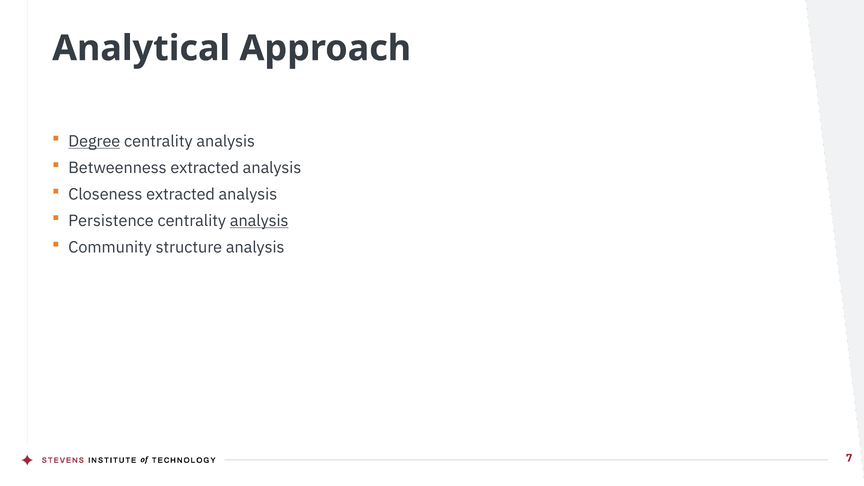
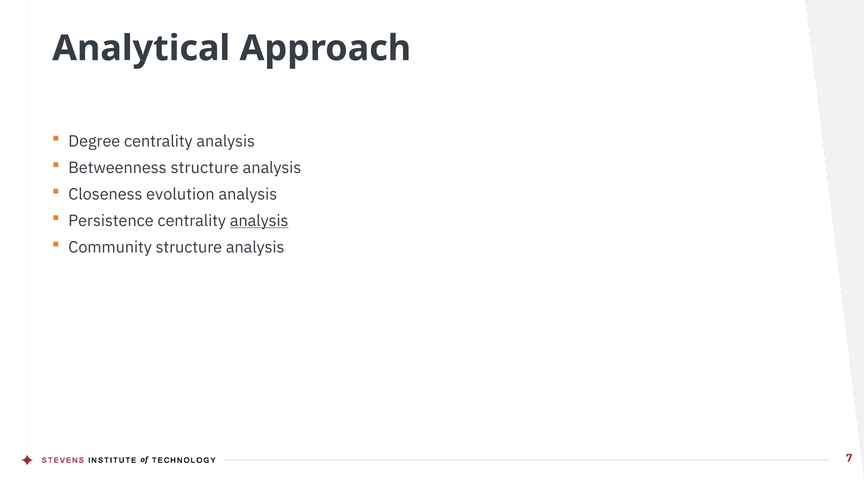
Degree underline: present -> none
Betweenness extracted: extracted -> structure
Closeness extracted: extracted -> evolution
